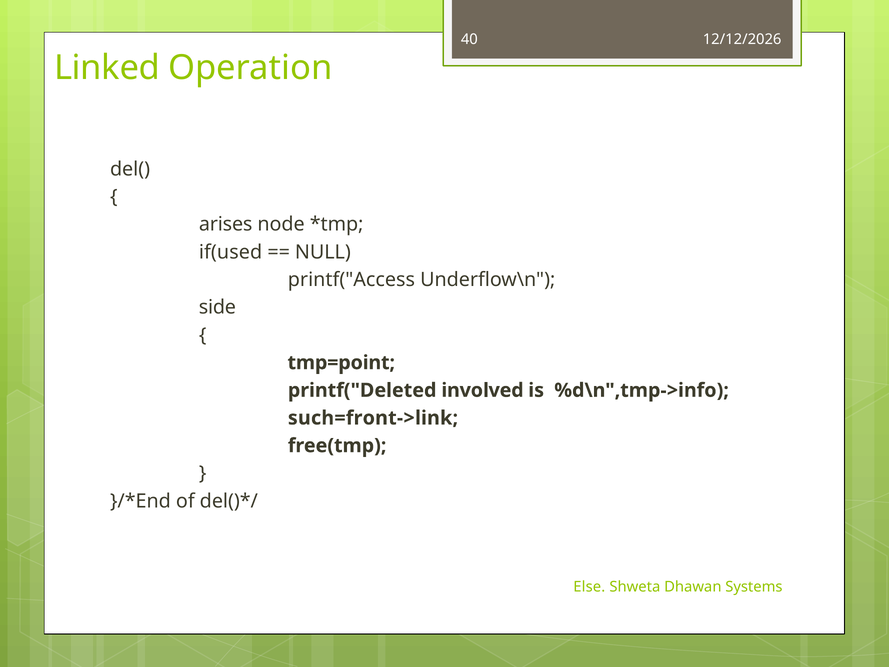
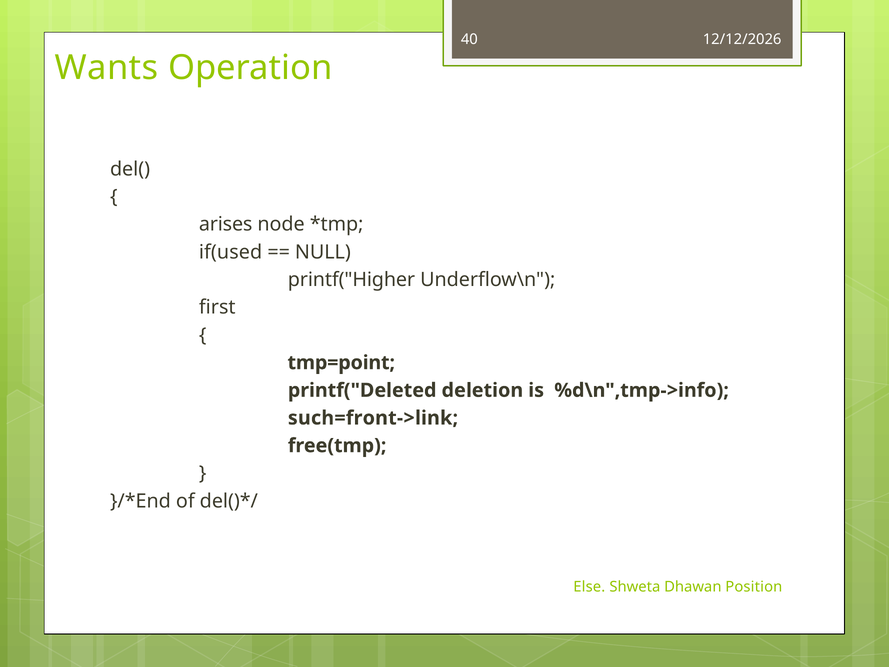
Linked: Linked -> Wants
printf("Access: printf("Access -> printf("Higher
side: side -> first
involved: involved -> deletion
Systems: Systems -> Position
